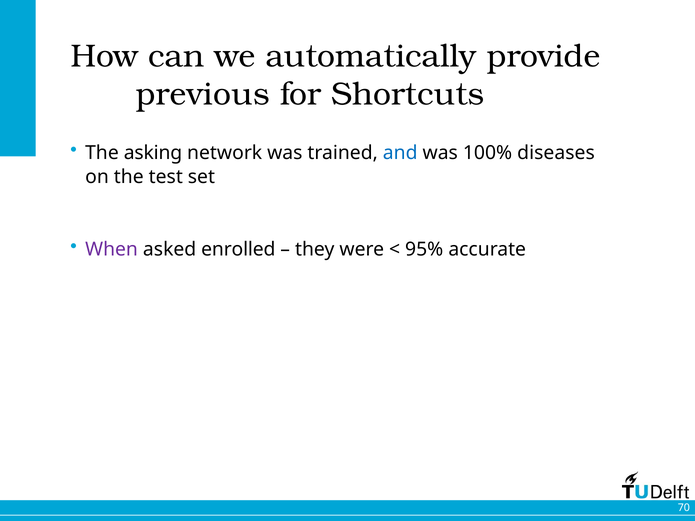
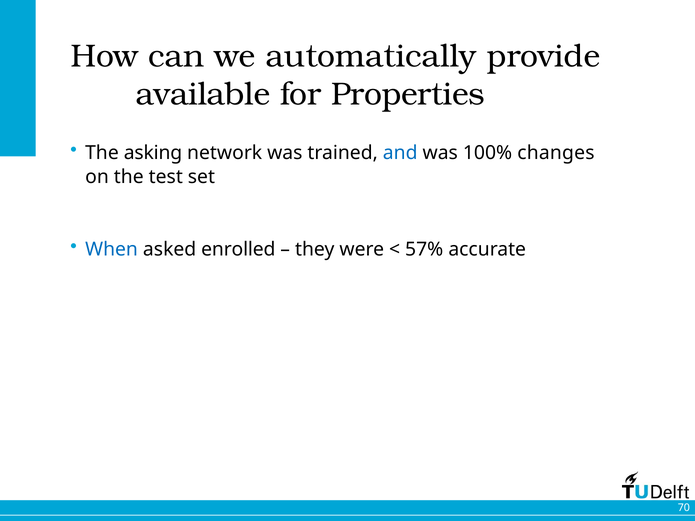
previous: previous -> available
Shortcuts: Shortcuts -> Properties
diseases: diseases -> changes
When colour: purple -> blue
95%: 95% -> 57%
